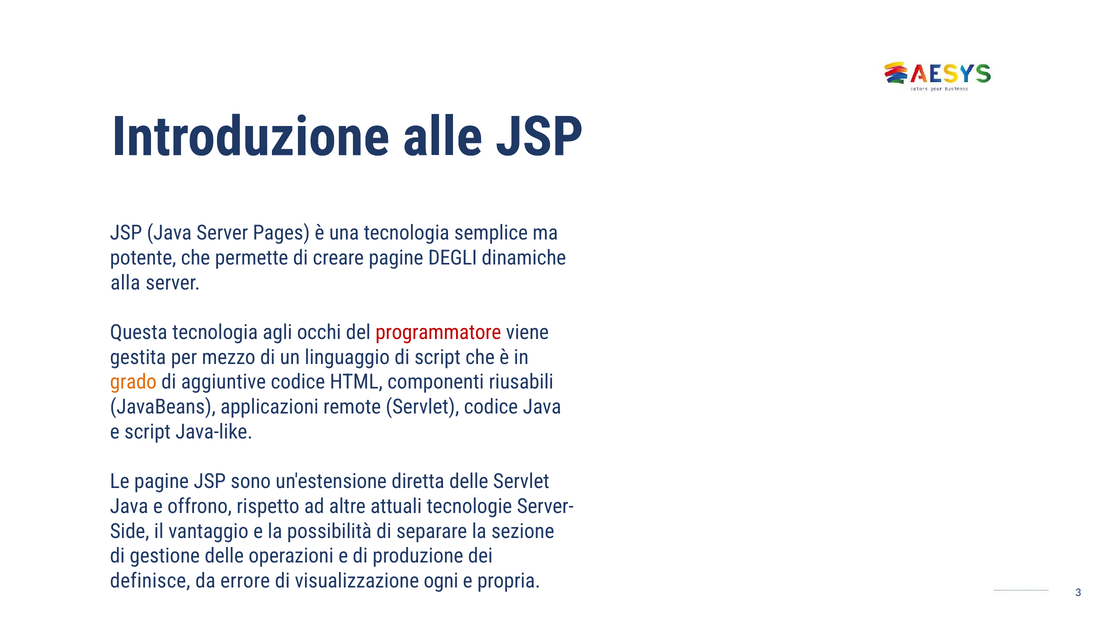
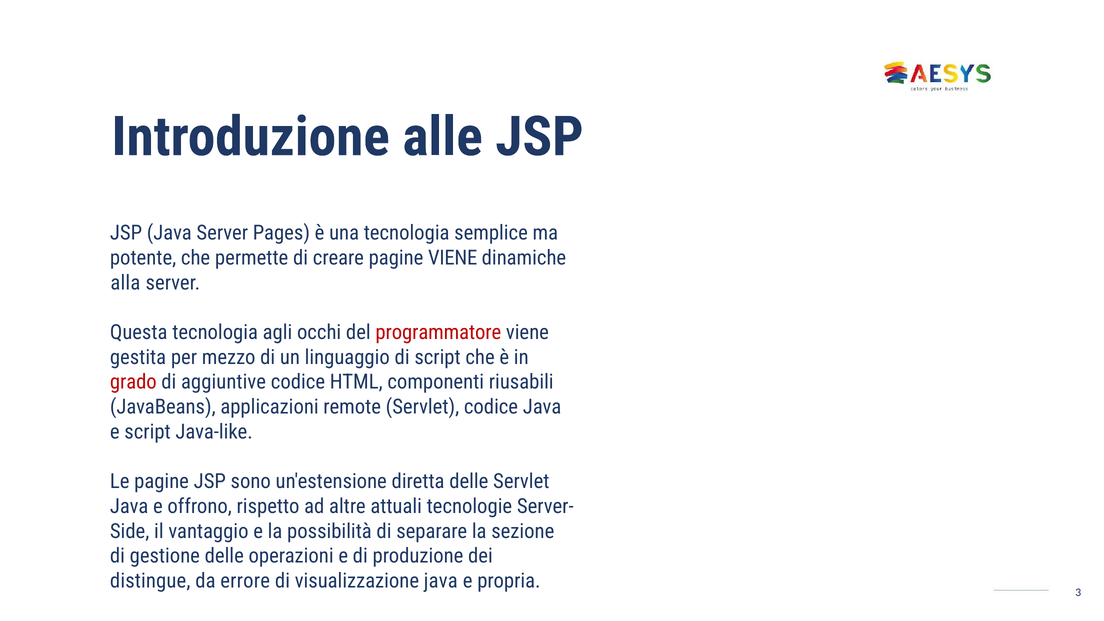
pagine DEGLI: DEGLI -> VIENE
grado colour: orange -> red
definisce: definisce -> distingue
visualizzazione ogni: ogni -> java
